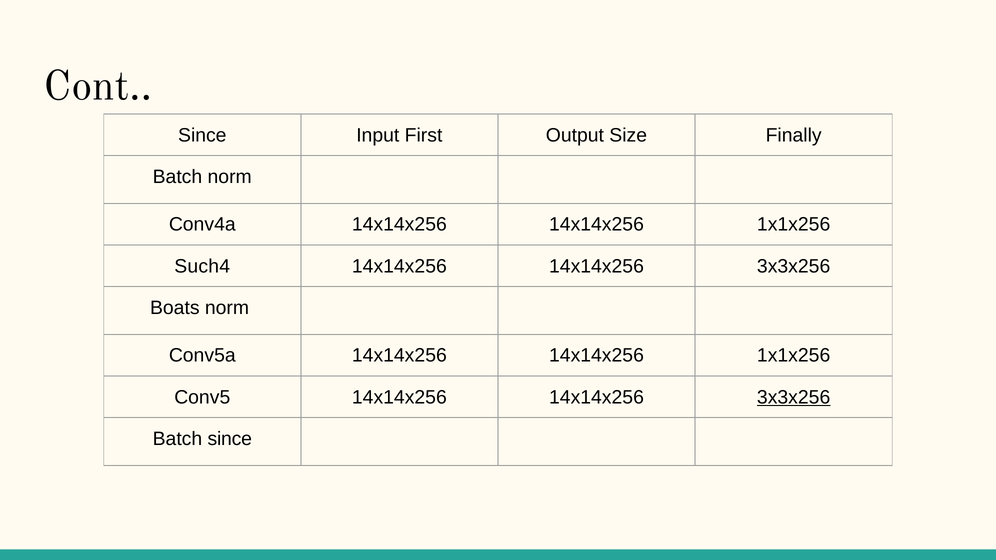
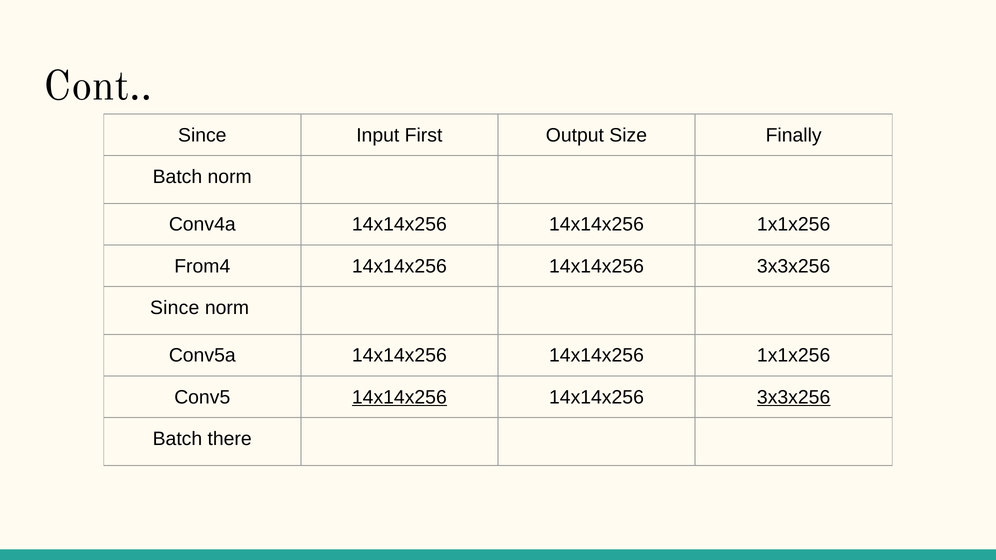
Such4: Such4 -> From4
Boats at (175, 308): Boats -> Since
14x14x256 at (399, 397) underline: none -> present
Batch since: since -> there
